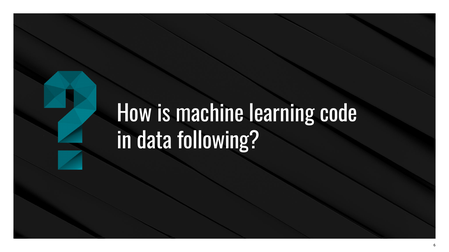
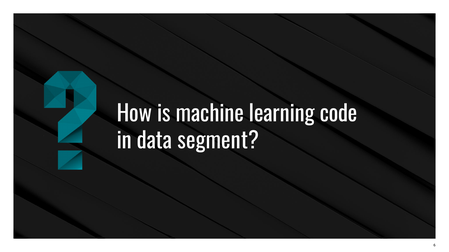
following: following -> segment
